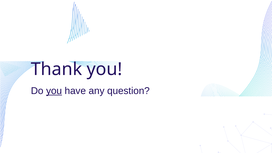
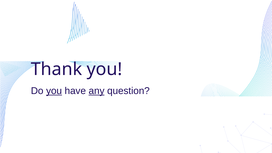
any underline: none -> present
